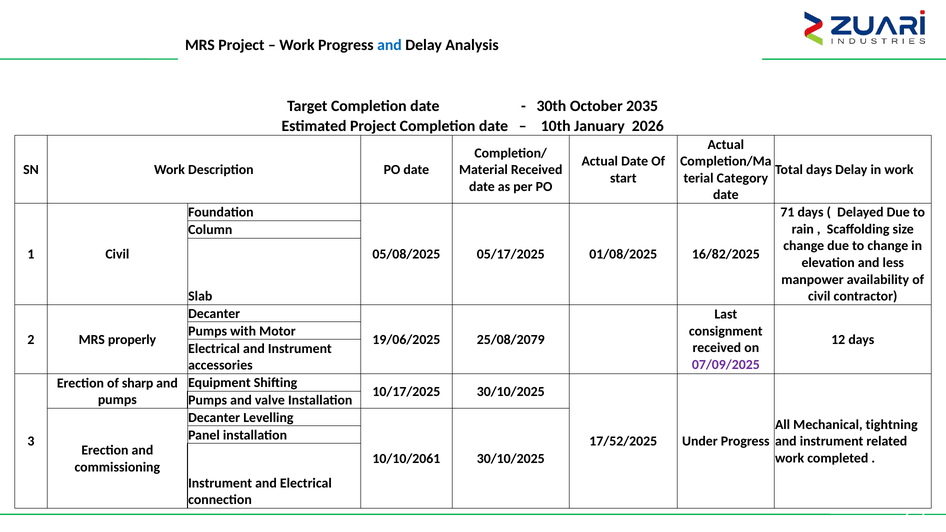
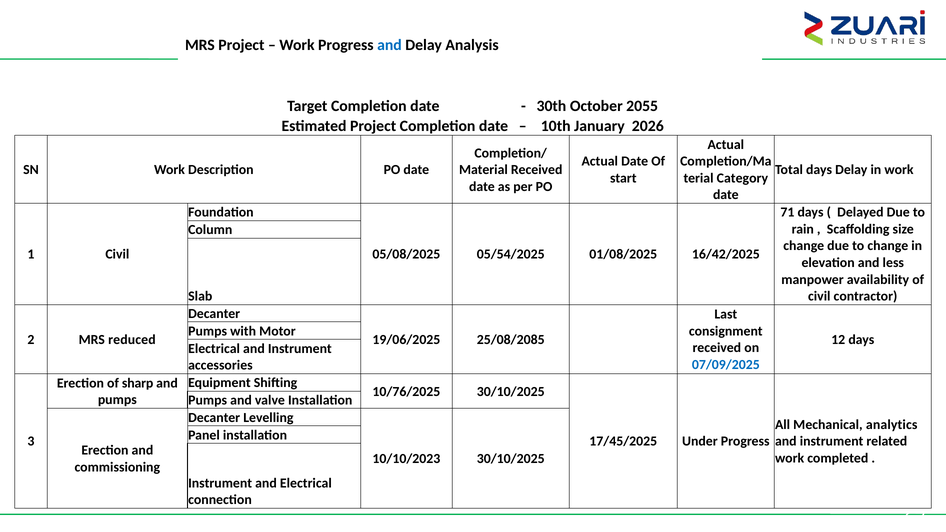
2035: 2035 -> 2055
05/17/2025: 05/17/2025 -> 05/54/2025
16/82/2025: 16/82/2025 -> 16/42/2025
properly: properly -> reduced
25/08/2079: 25/08/2079 -> 25/08/2085
07/09/2025 colour: purple -> blue
10/17/2025: 10/17/2025 -> 10/76/2025
tightning: tightning -> analytics
17/52/2025: 17/52/2025 -> 17/45/2025
10/10/2061: 10/10/2061 -> 10/10/2023
